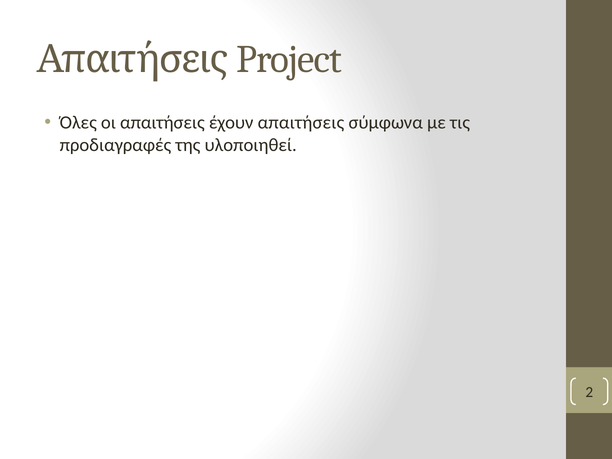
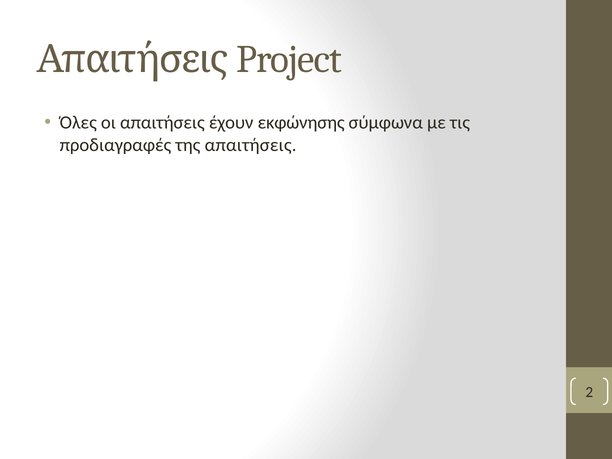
έχουν απαιτήσεις: απαιτήσεις -> εκφώνησης
της υλοποιηθεί: υλοποιηθεί -> απαιτήσεις
